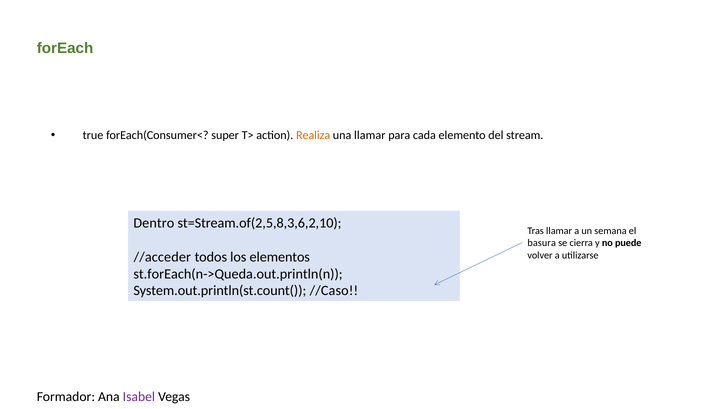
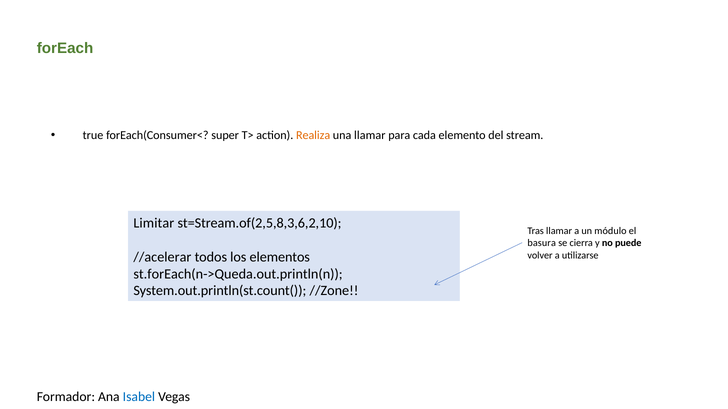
Dentro: Dentro -> Limitar
semana: semana -> módulo
//acceder: //acceder -> //acelerar
//Caso: //Caso -> //Zone
Isabel colour: purple -> blue
